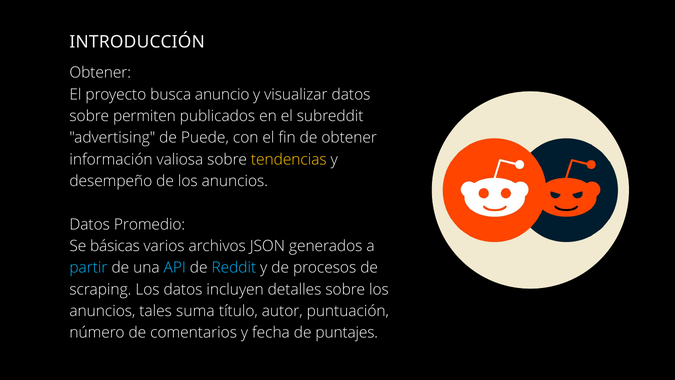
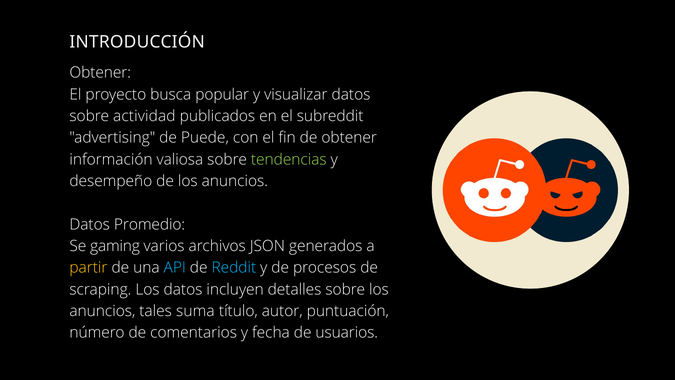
anuncio: anuncio -> popular
permiten: permiten -> actividad
tendencias colour: yellow -> light green
básicas: básicas -> gaming
partir colour: light blue -> yellow
puntajes: puntajes -> usuarios
